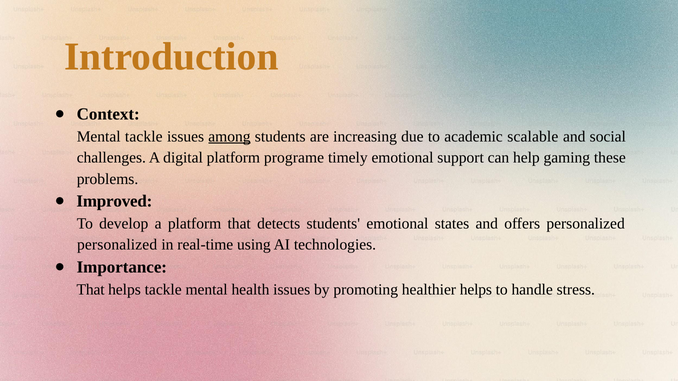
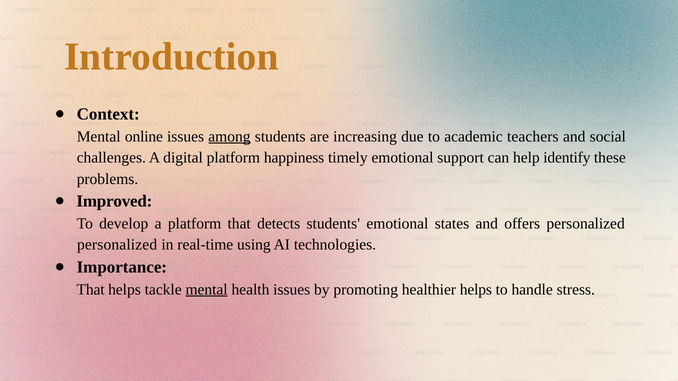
Mental tackle: tackle -> online
scalable: scalable -> teachers
programe: programe -> happiness
gaming: gaming -> identify
mental at (207, 290) underline: none -> present
